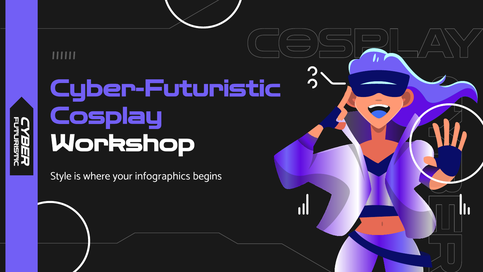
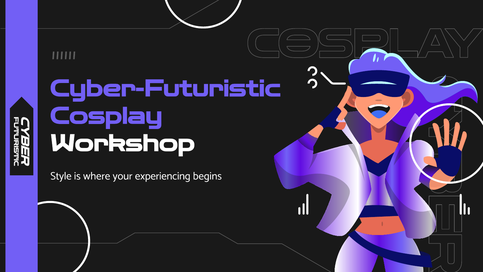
infographics: infographics -> experiencing
